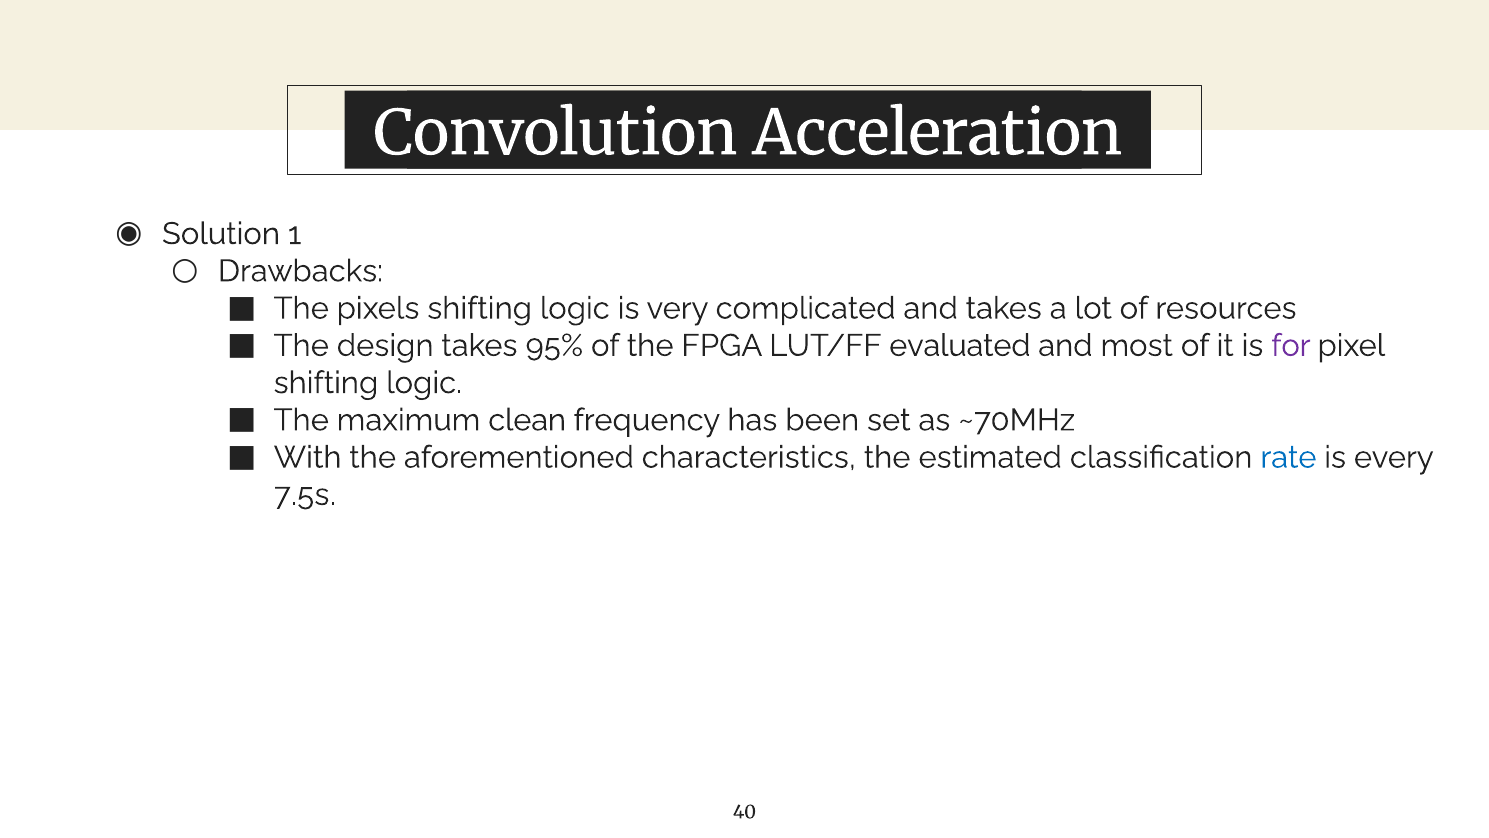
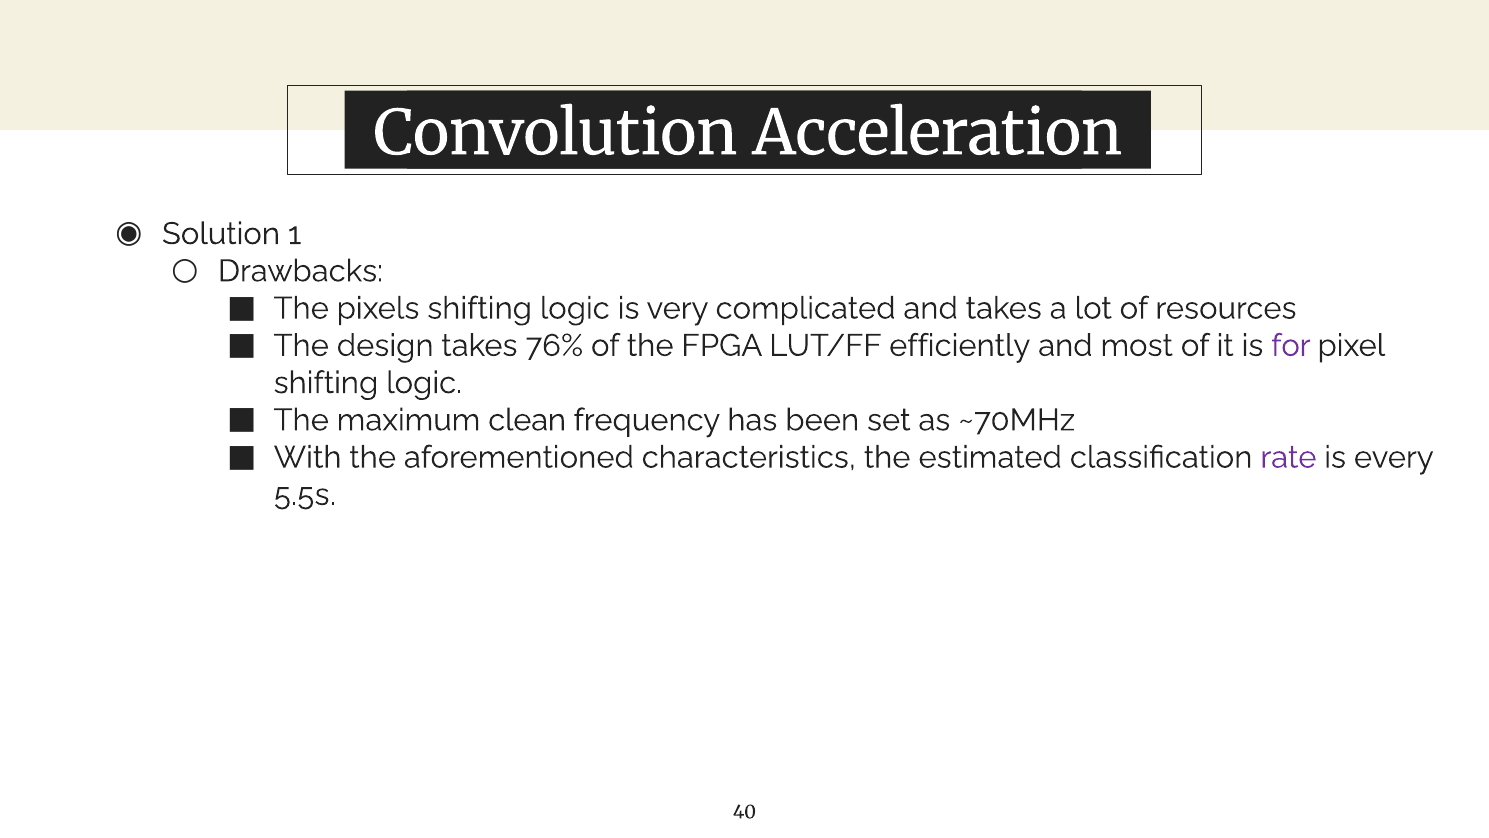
95%: 95% -> 76%
evaluated: evaluated -> efficiently
rate colour: blue -> purple
7.5s: 7.5s -> 5.5s
